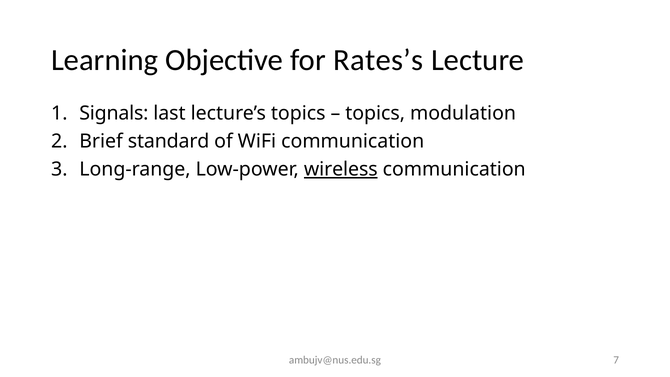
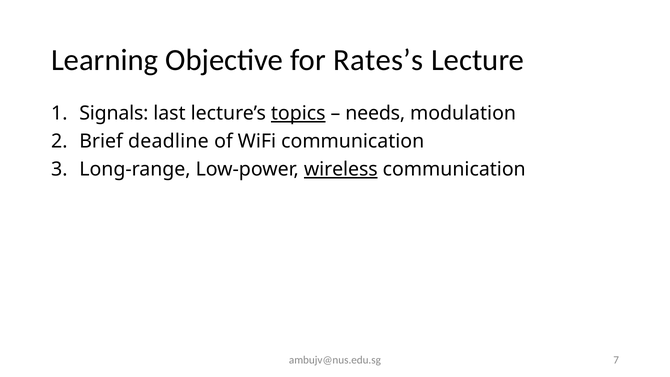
topics at (298, 113) underline: none -> present
topics at (375, 113): topics -> needs
standard: standard -> deadline
